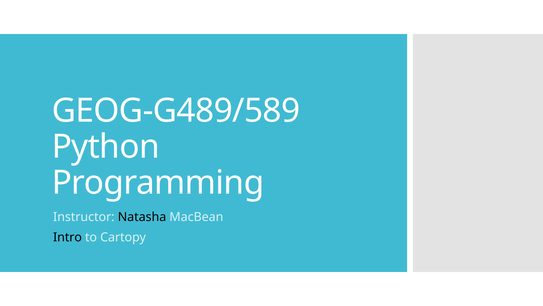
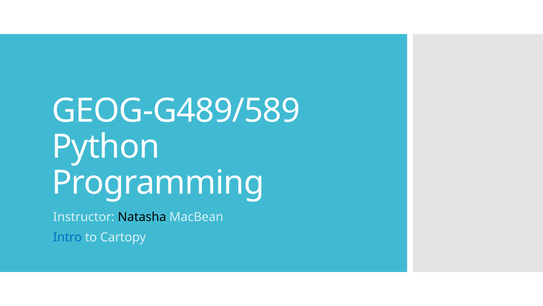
Intro colour: black -> blue
